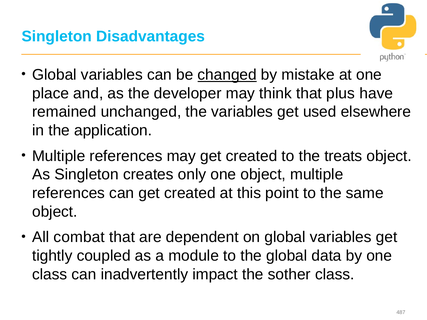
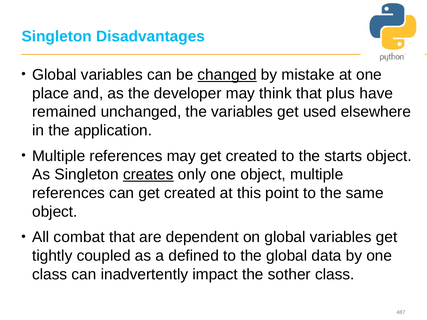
treats: treats -> starts
creates underline: none -> present
module: module -> defined
